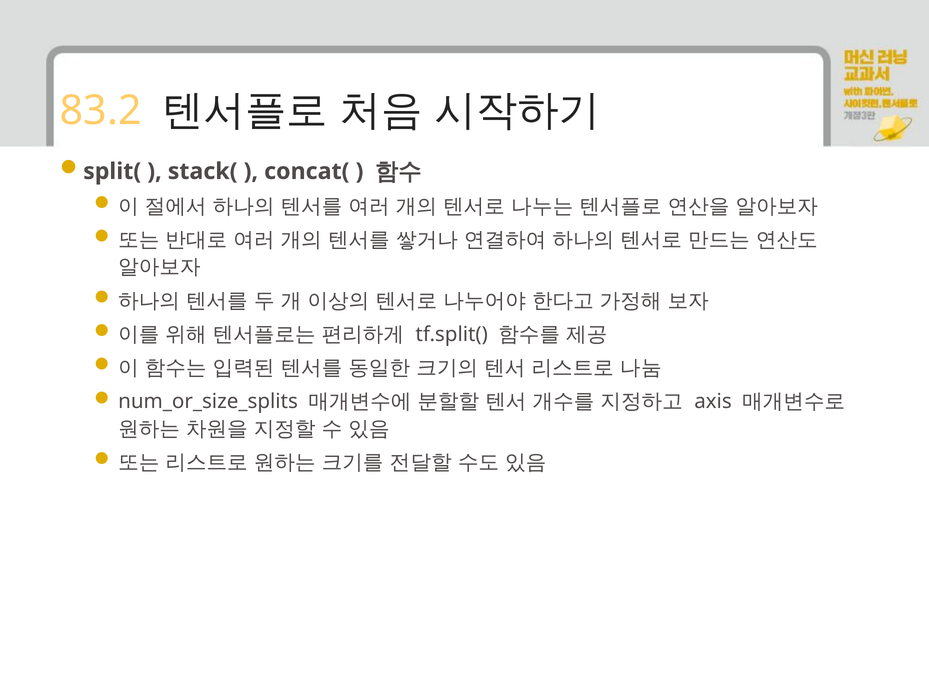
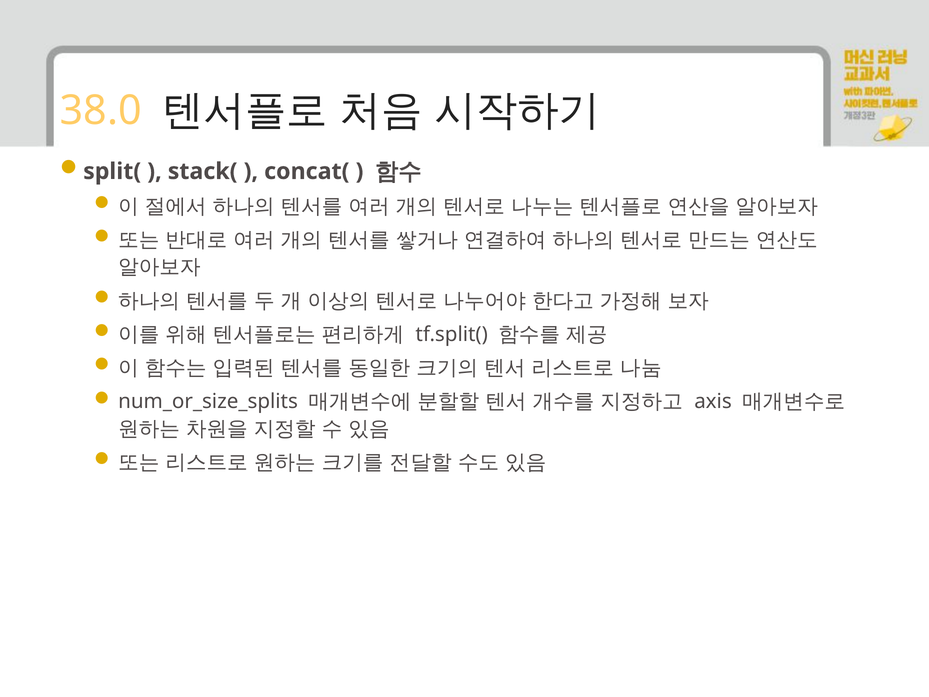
83.2: 83.2 -> 38.0
